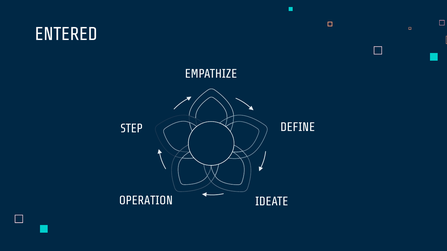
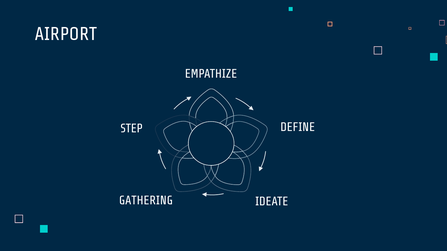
ENTERED: ENTERED -> AIRPORT
OPERATION: OPERATION -> GATHERING
